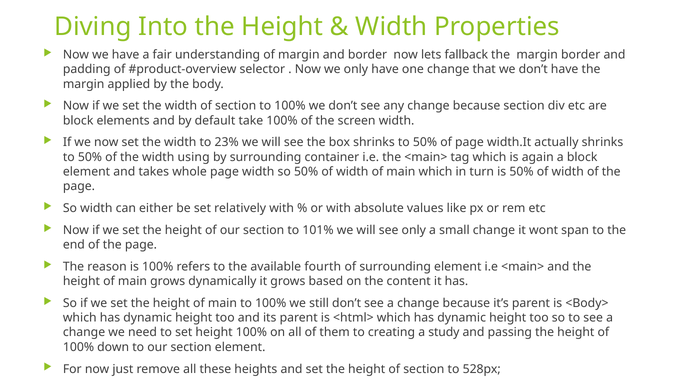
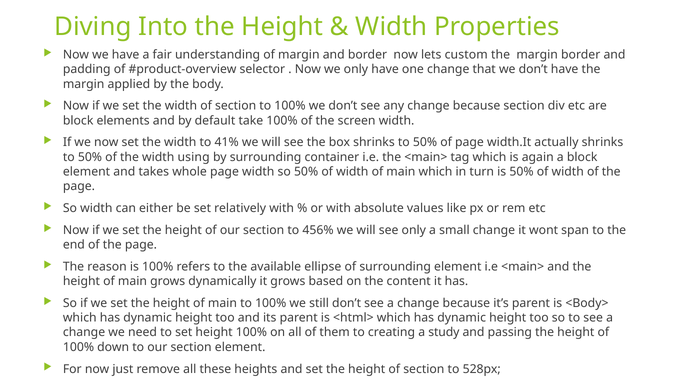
fallback: fallback -> custom
23%: 23% -> 41%
101%: 101% -> 456%
fourth: fourth -> ellipse
